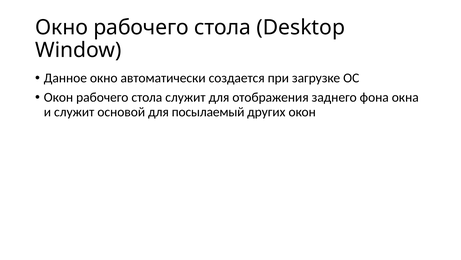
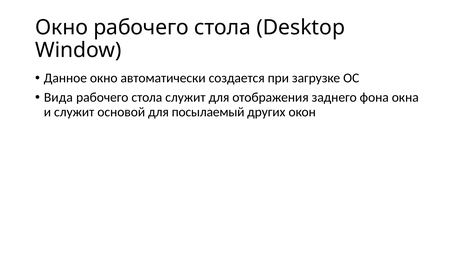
Окон at (58, 97): Окон -> Вида
